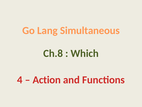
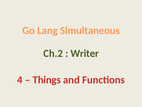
Ch.8: Ch.8 -> Ch.2
Which: Which -> Writer
Action: Action -> Things
